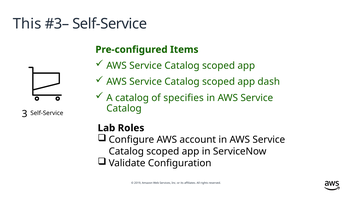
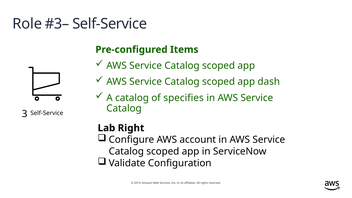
This: This -> Role
Roles: Roles -> Right
